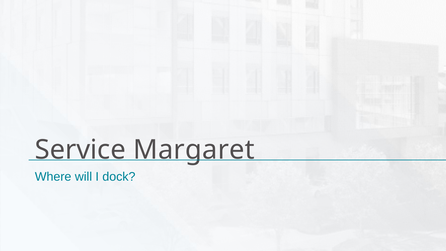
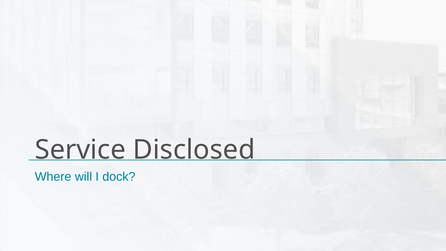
Margaret: Margaret -> Disclosed
